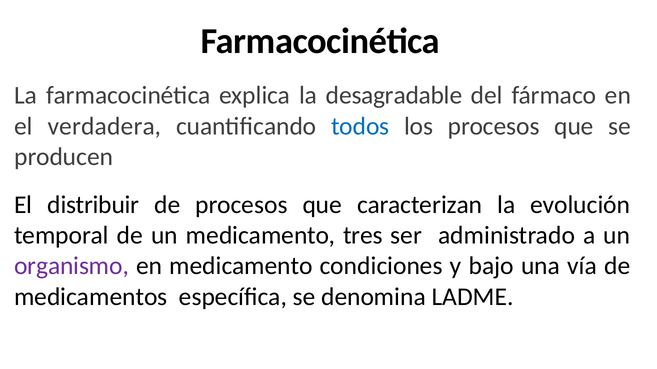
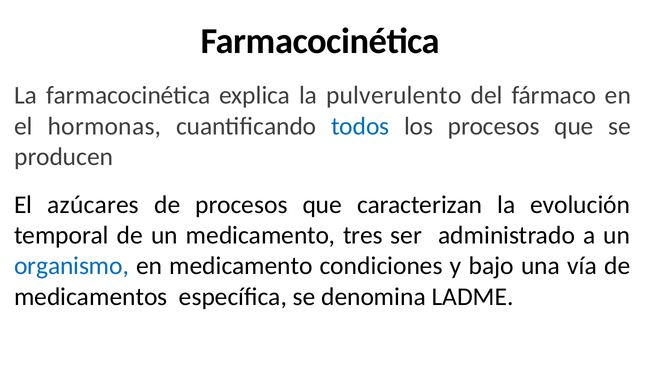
desagradable: desagradable -> pulverulento
verdadera: verdadera -> hormonas
distribuir: distribuir -> azúcares
organismo colour: purple -> blue
